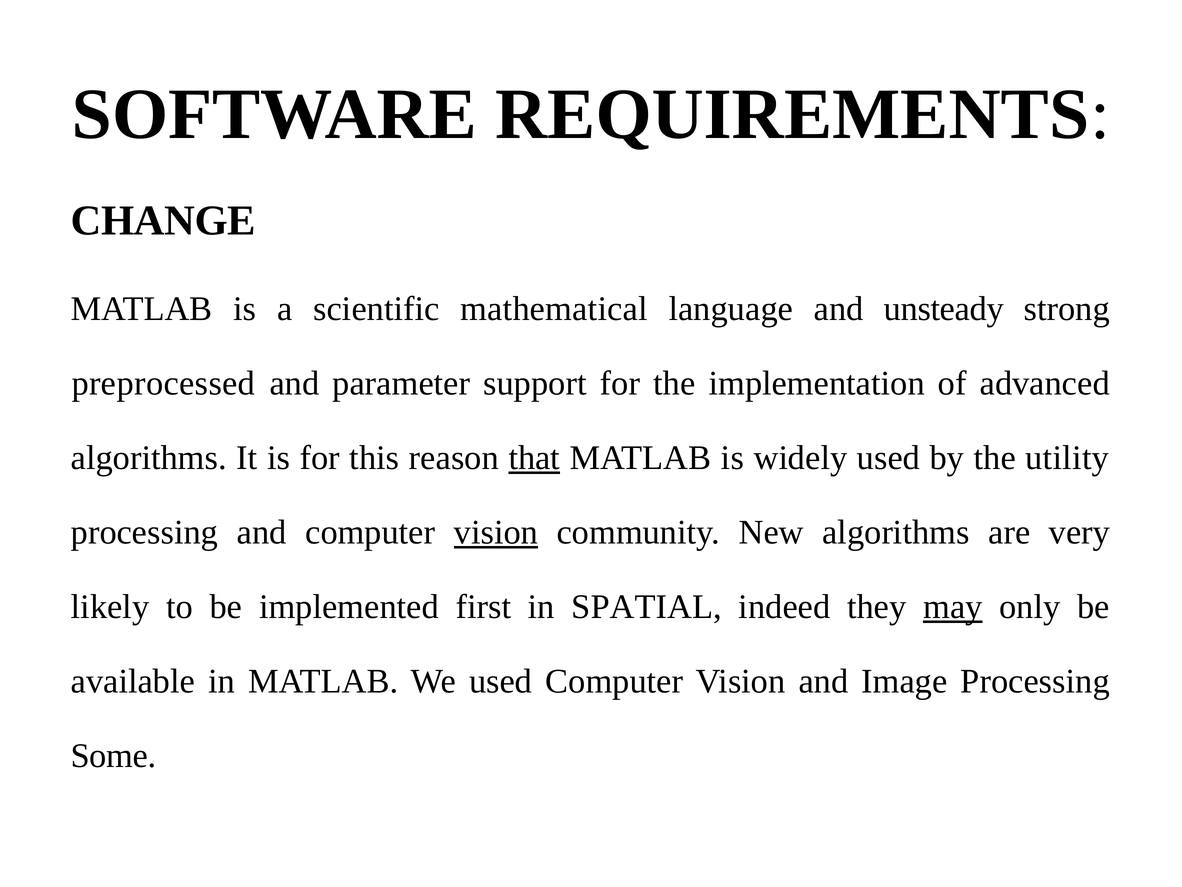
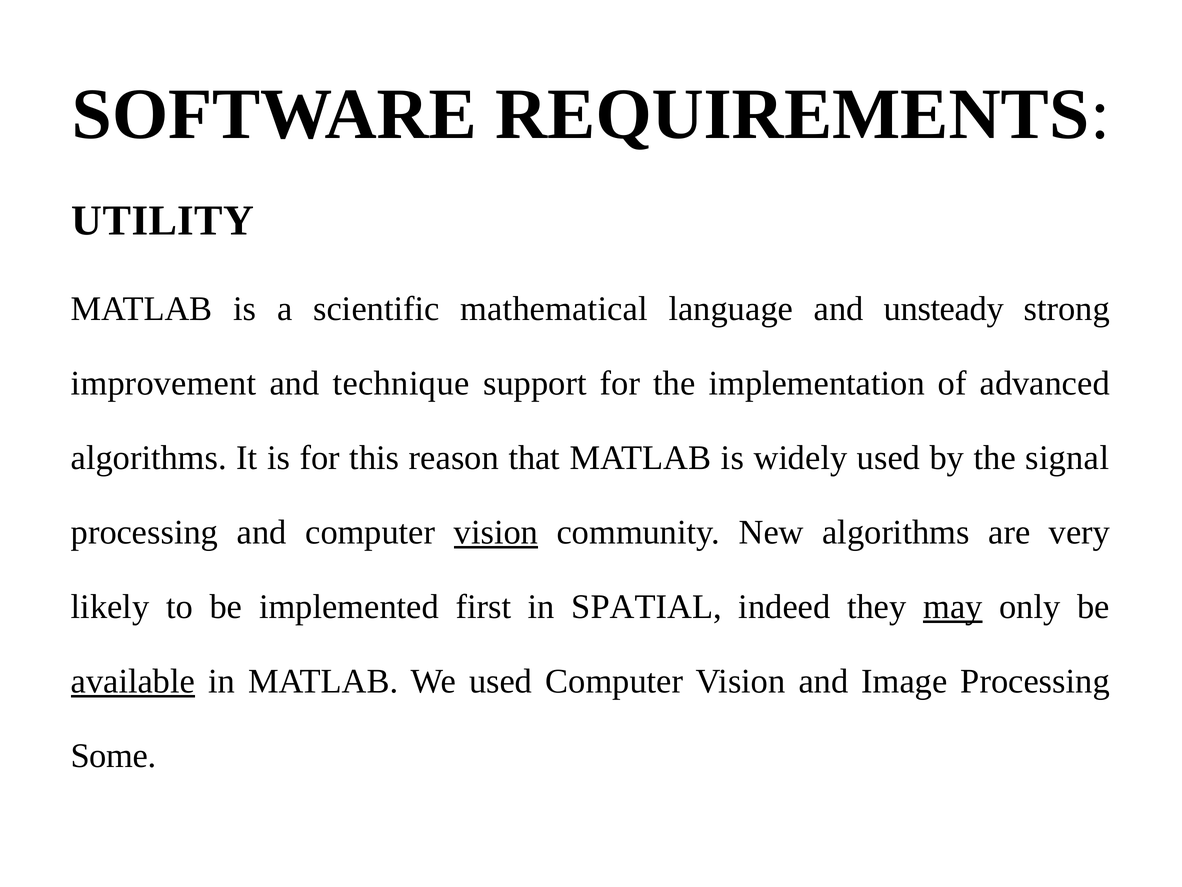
CHANGE: CHANGE -> UTILITY
preprocessed: preprocessed -> improvement
parameter: parameter -> technique
that underline: present -> none
utility: utility -> signal
available underline: none -> present
